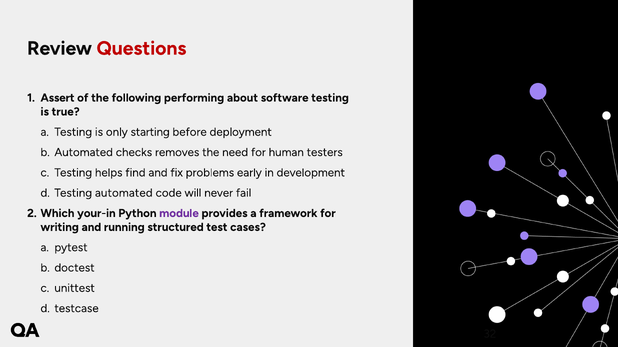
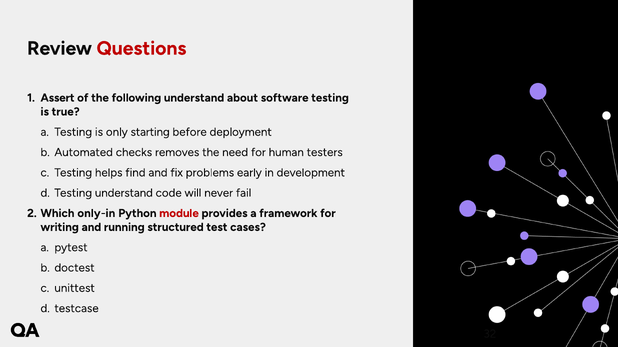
following performing: performing -> understand
Testing automated: automated -> understand
your-in: your-in -> only-in
module colour: purple -> red
